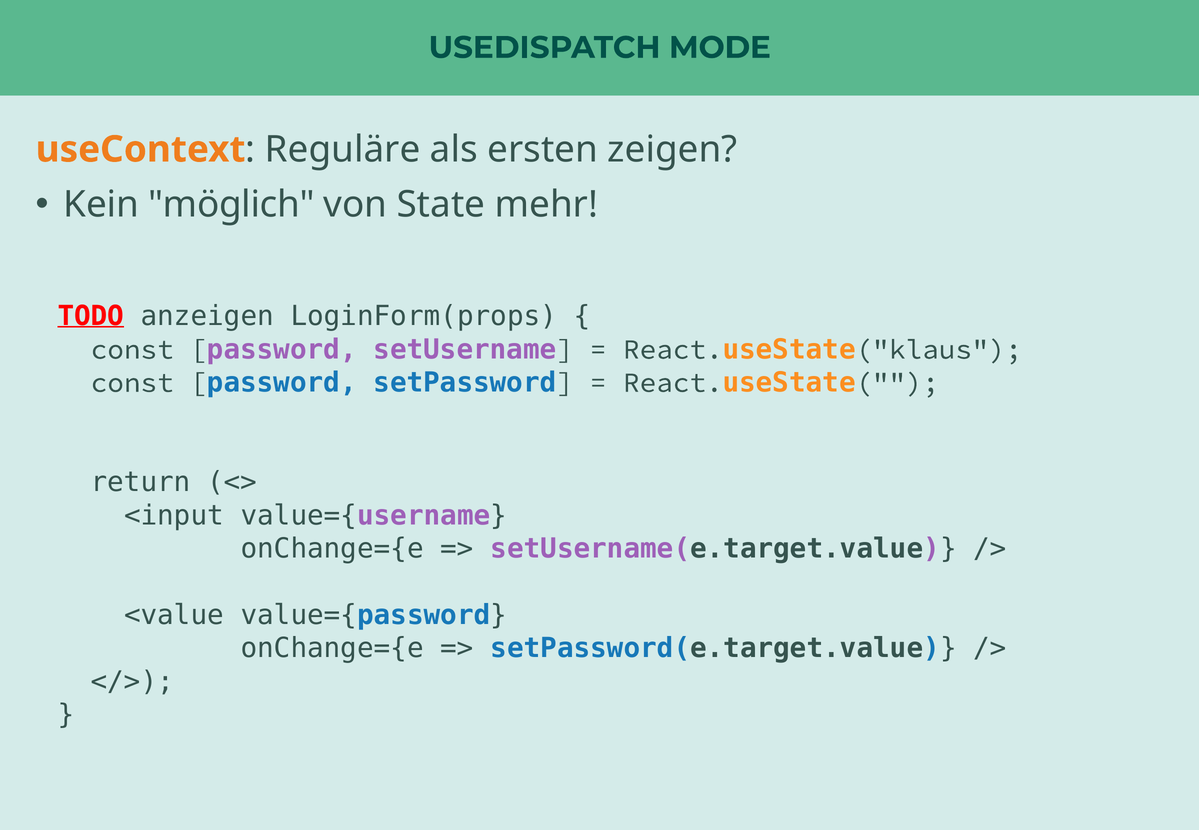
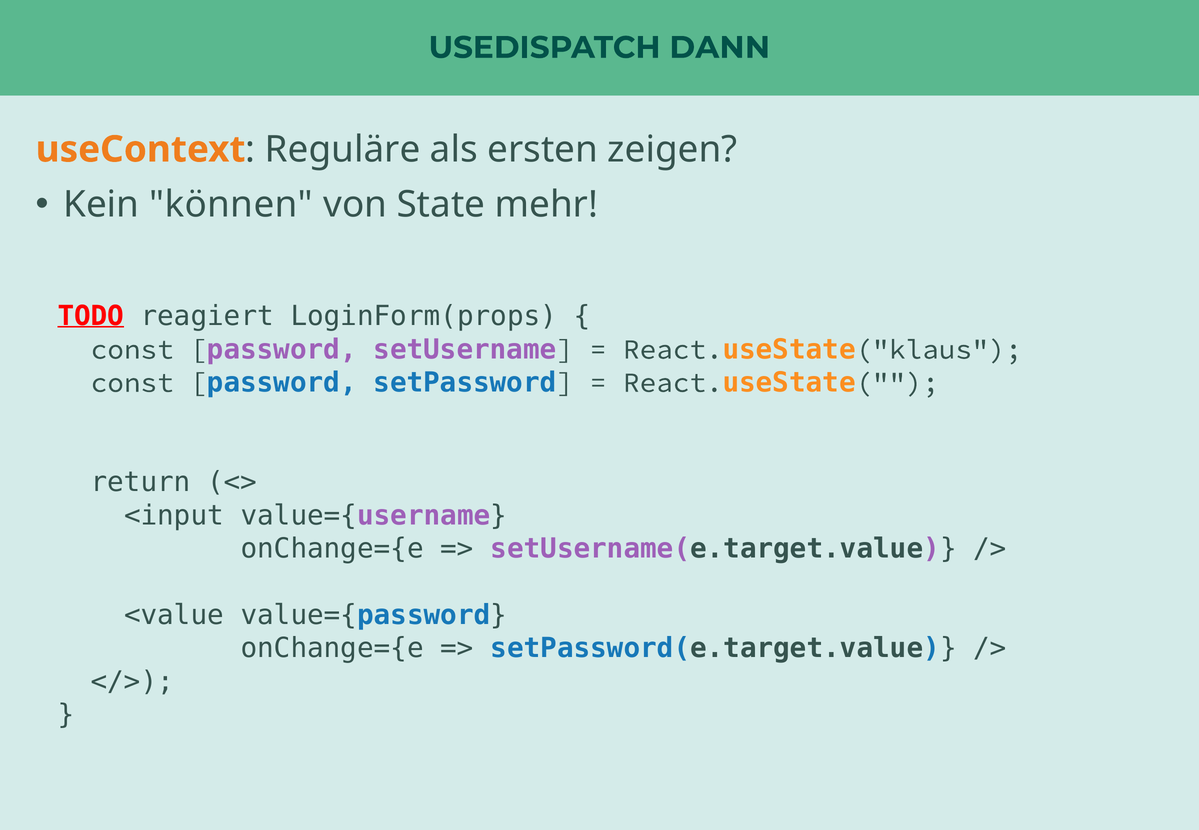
MODE: MODE -> DANN
möglich: möglich -> können
anzeigen: anzeigen -> reagiert
